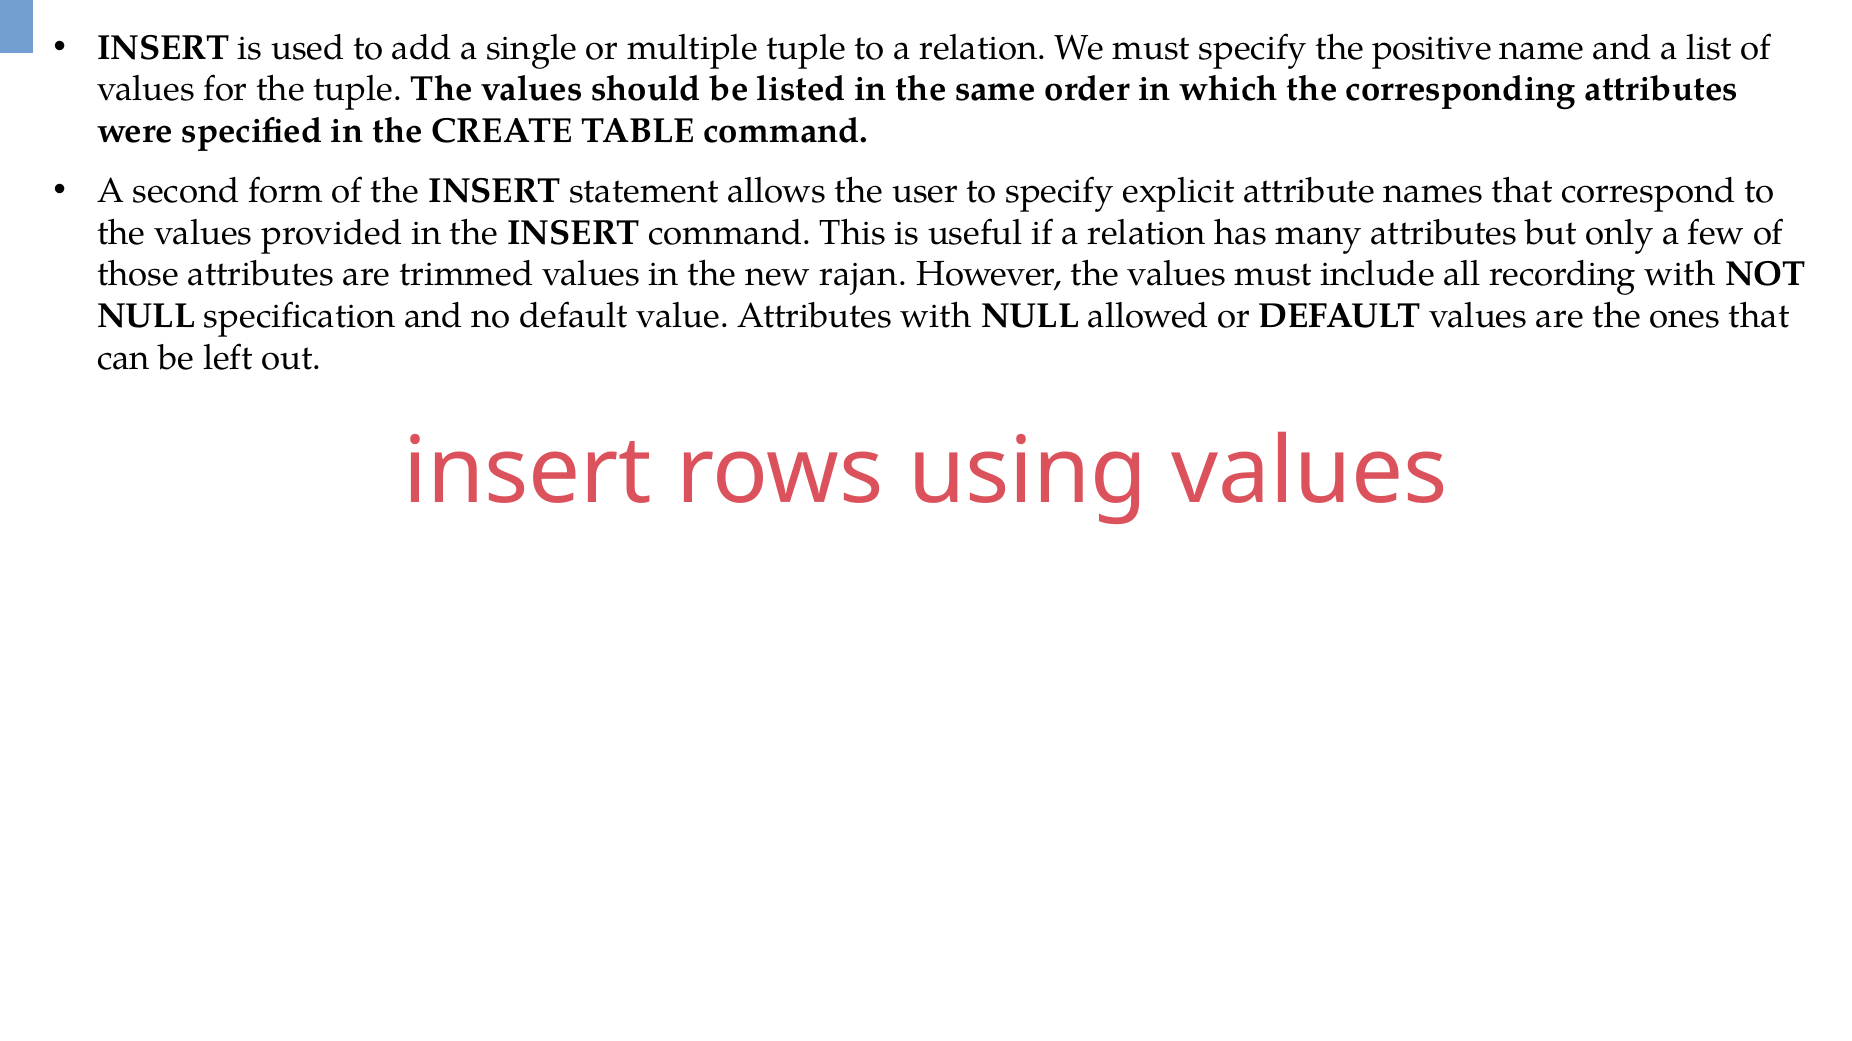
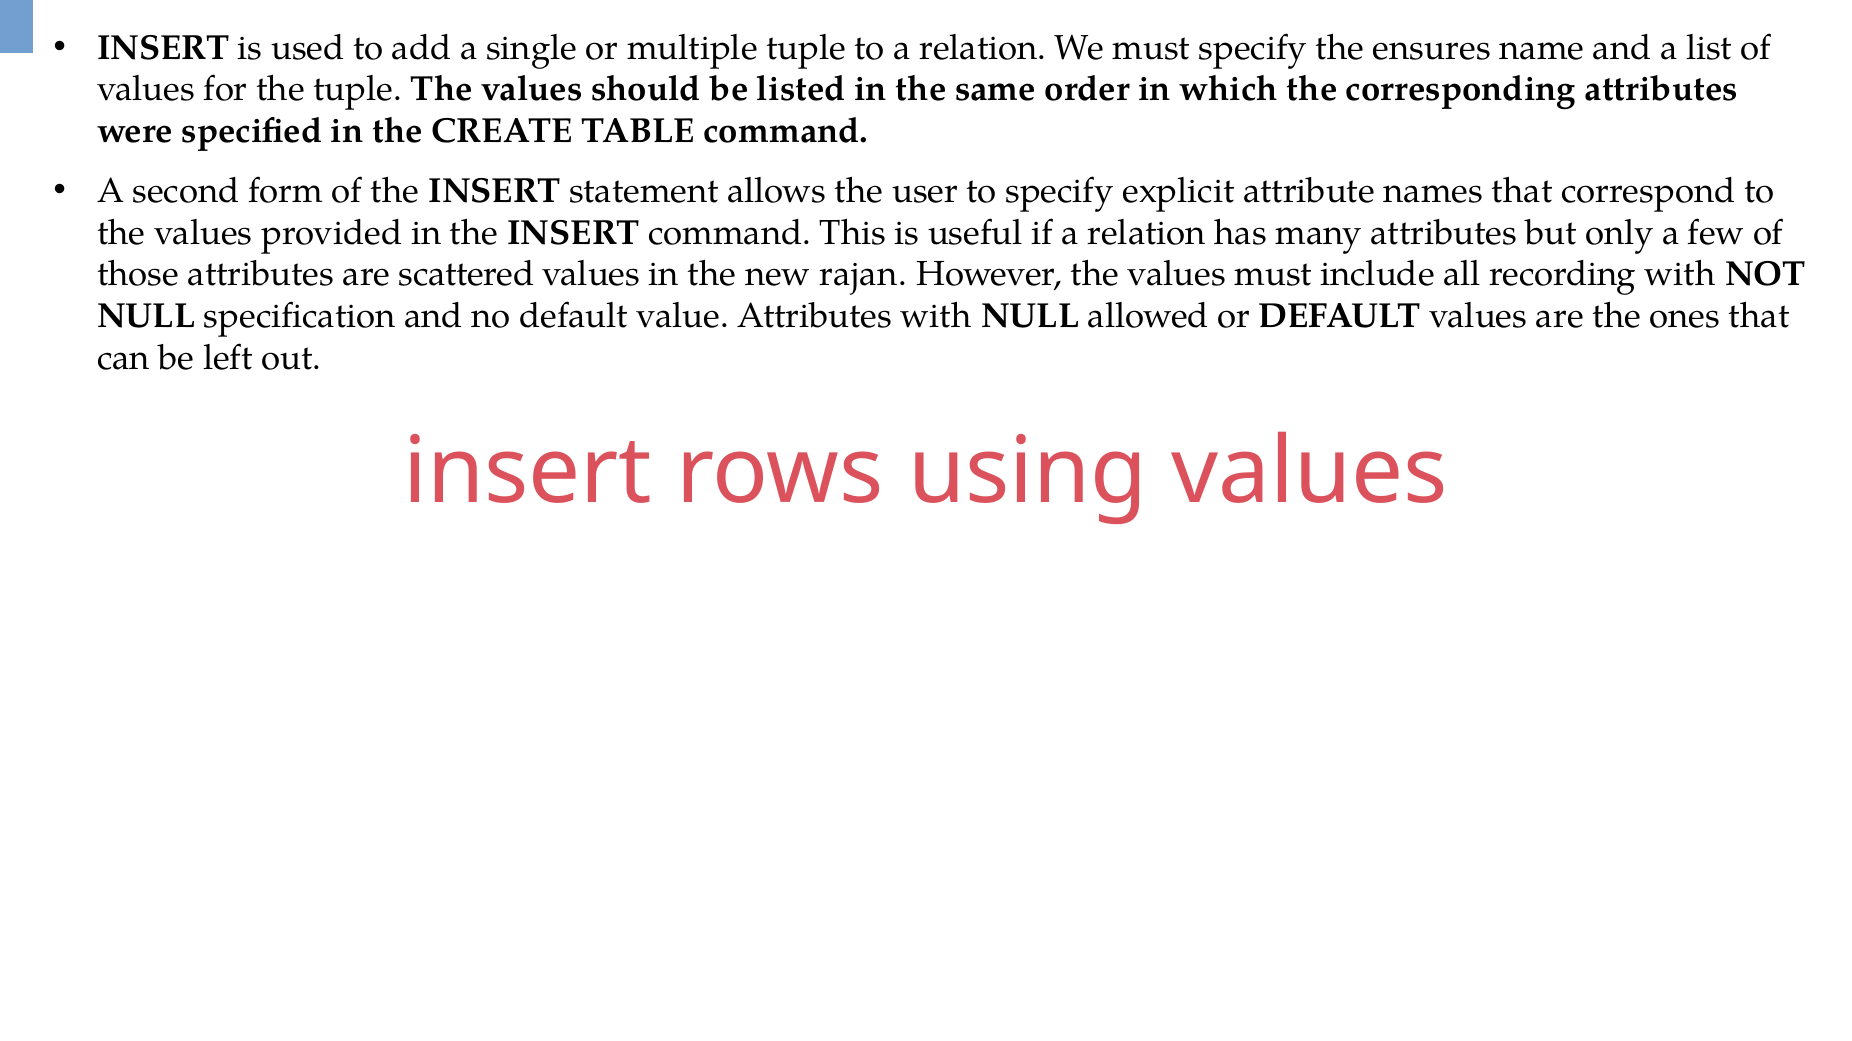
positive: positive -> ensures
trimmed: trimmed -> scattered
